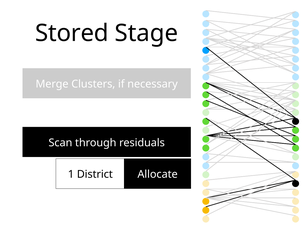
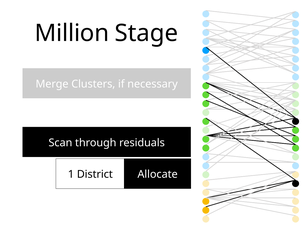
Stored: Stored -> Million
